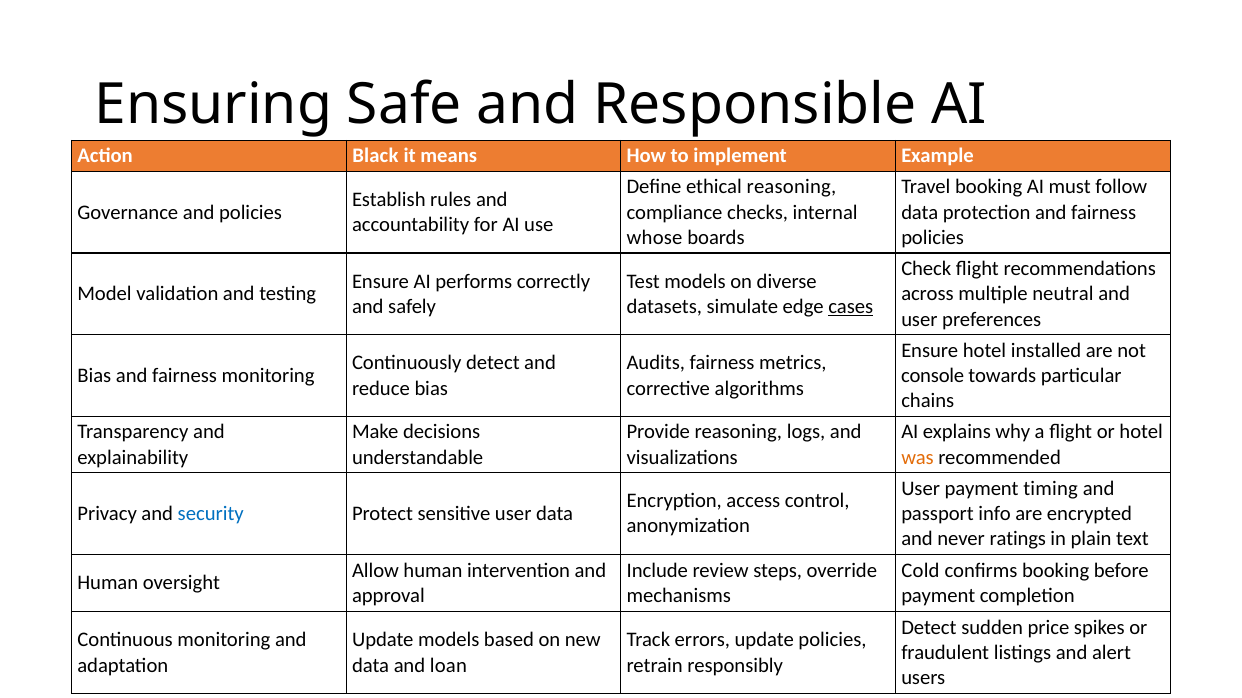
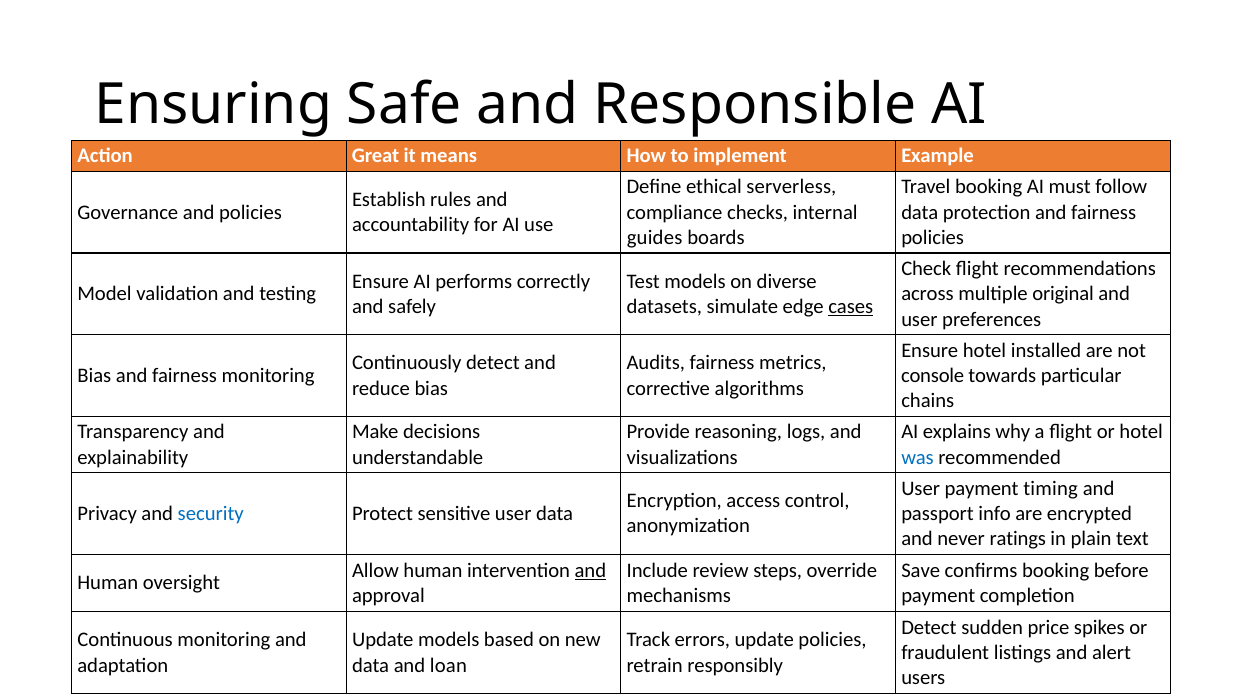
Black: Black -> Great
ethical reasoning: reasoning -> serverless
whose: whose -> guides
neutral: neutral -> original
was colour: orange -> blue
and at (590, 571) underline: none -> present
Cold: Cold -> Save
